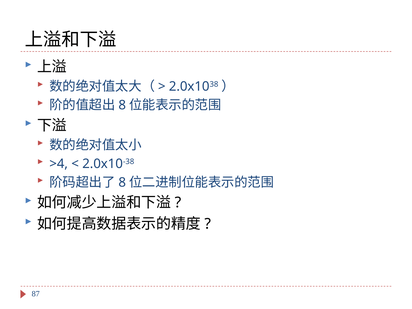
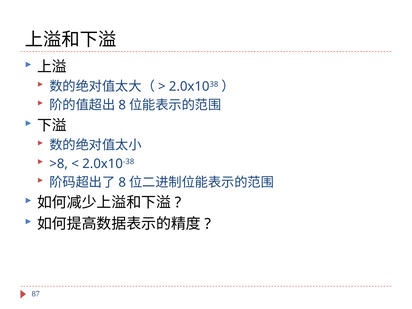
>4: >4 -> >8
